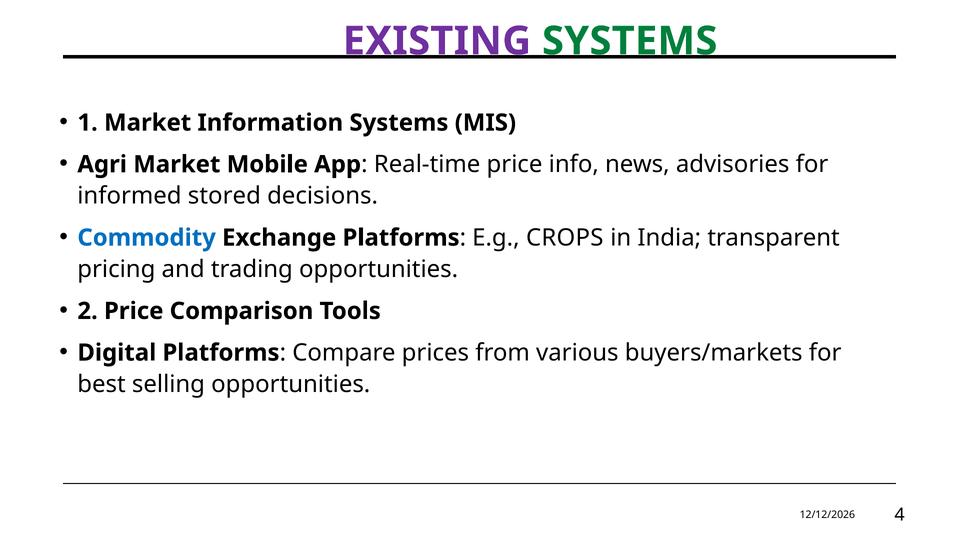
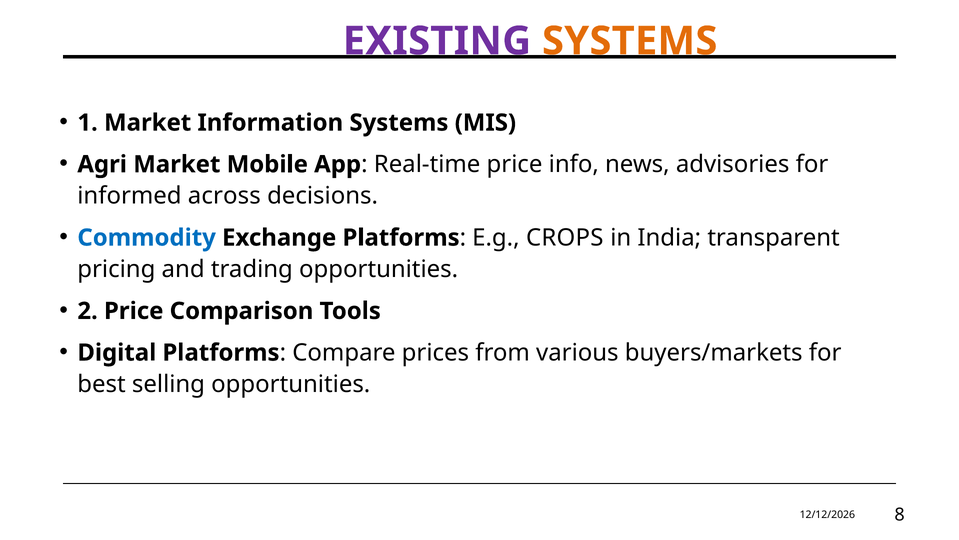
SYSTEMS at (630, 41) colour: green -> orange
stored: stored -> across
4: 4 -> 8
